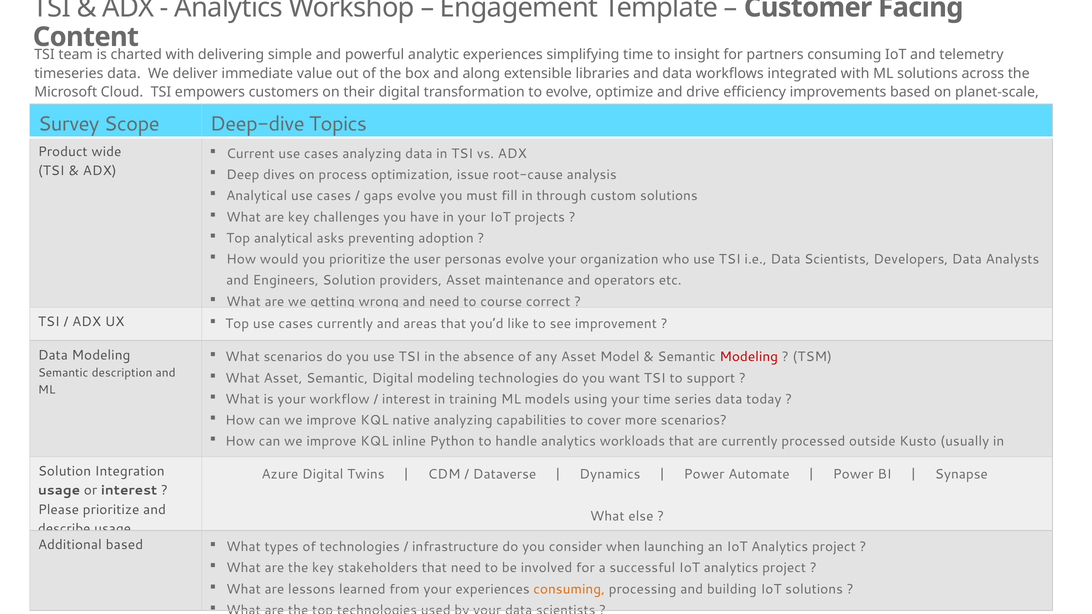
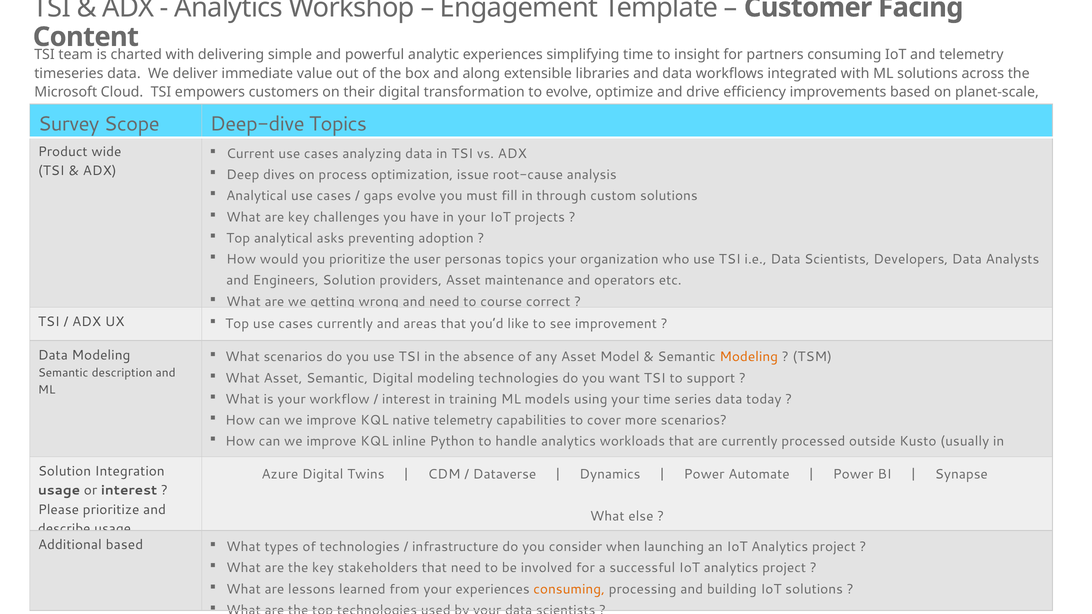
personas evolve: evolve -> topics
Modeling at (749, 357) colour: red -> orange
native analyzing: analyzing -> telemetry
